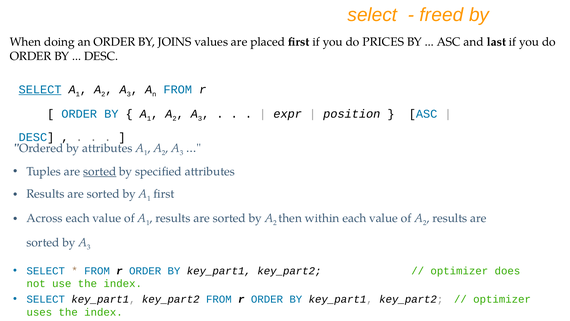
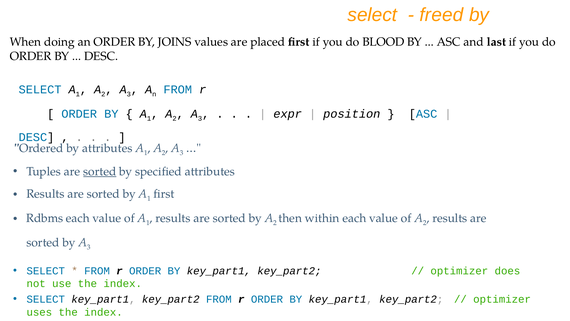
PRICES: PRICES -> BLOOD
SELECT at (40, 89) underline: present -> none
Across: Across -> Rdbms
